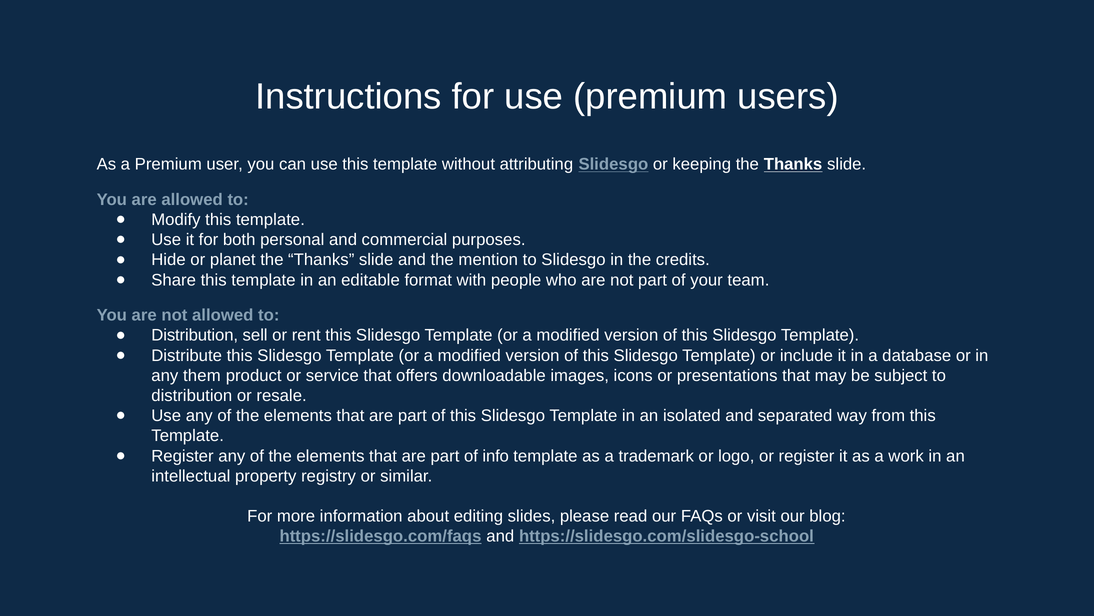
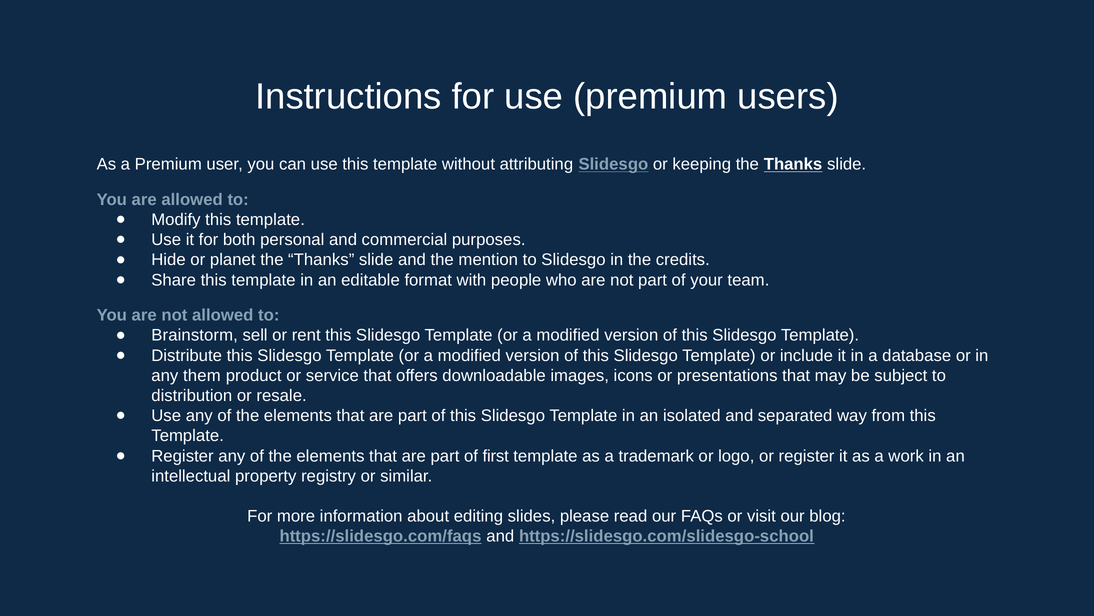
Distribution at (195, 335): Distribution -> Brainstorm
info: info -> first
